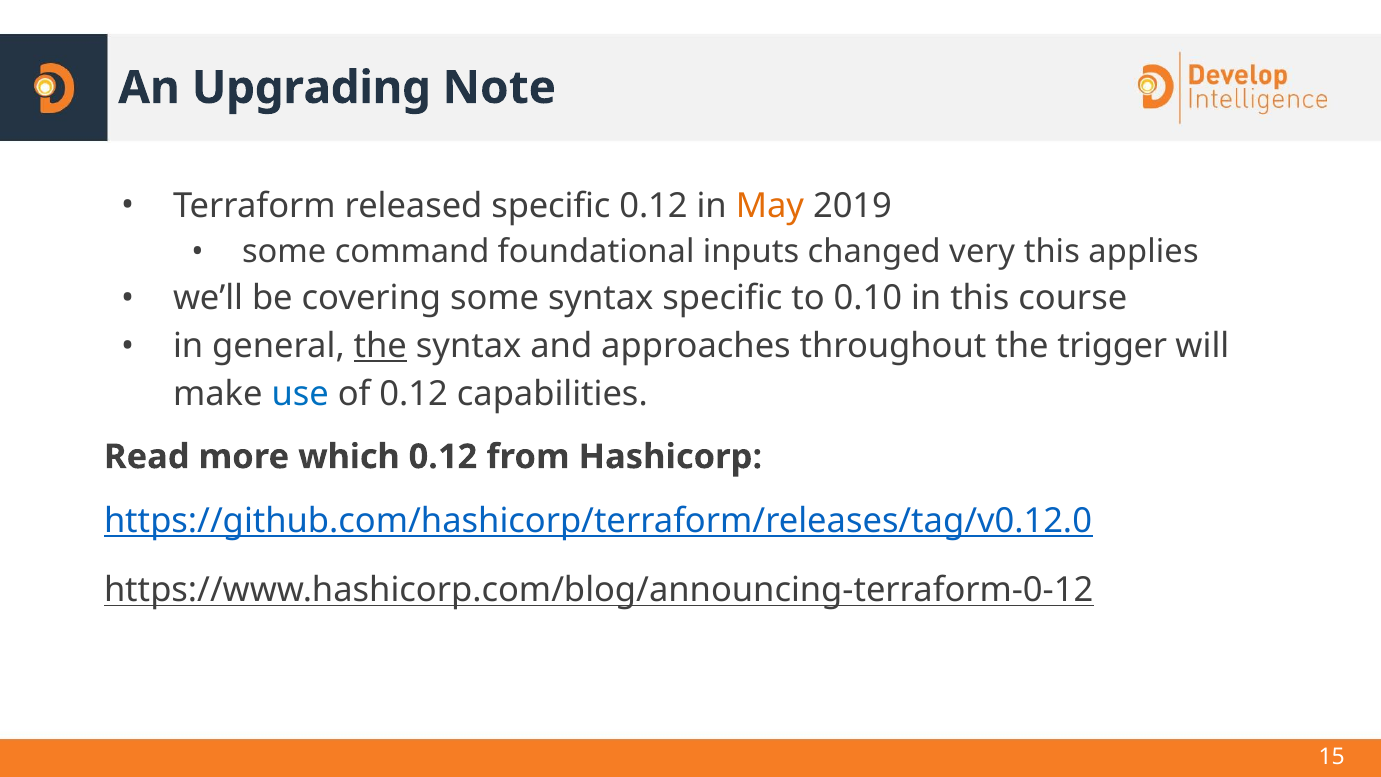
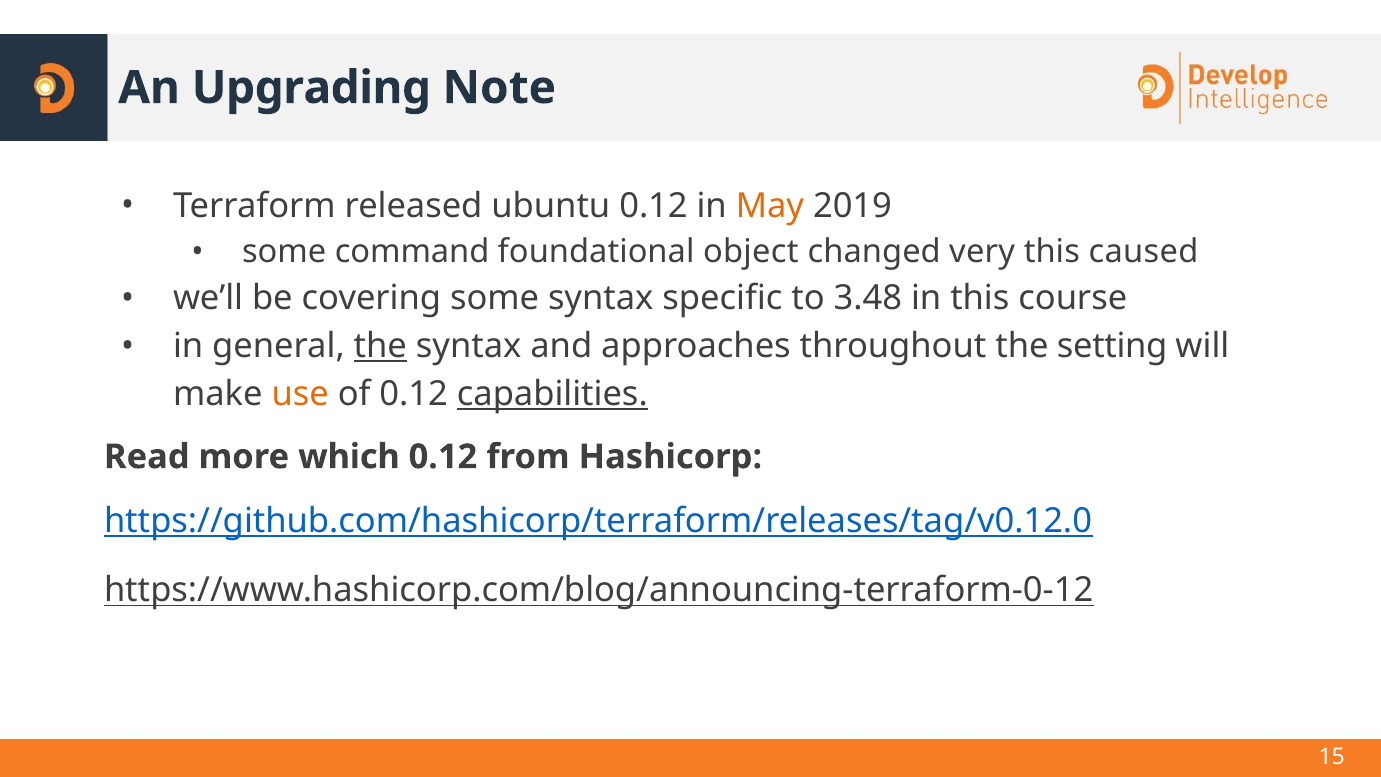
released specific: specific -> ubuntu
inputs: inputs -> object
applies: applies -> caused
0.10: 0.10 -> 3.48
trigger: trigger -> setting
use colour: blue -> orange
capabilities underline: none -> present
